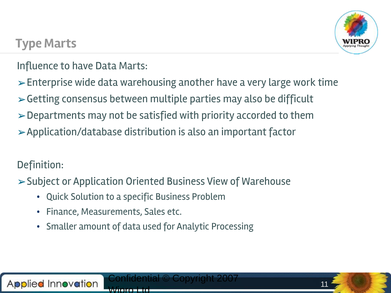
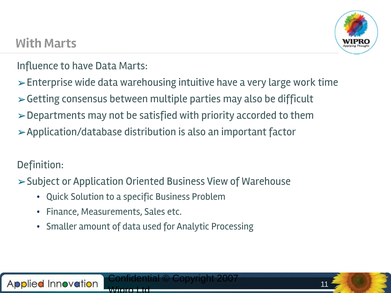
Type at (29, 43): Type -> With
another: another -> intuitive
